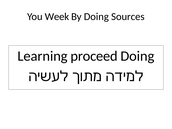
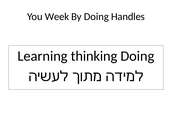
Sources: Sources -> Handles
proceed: proceed -> thinking
